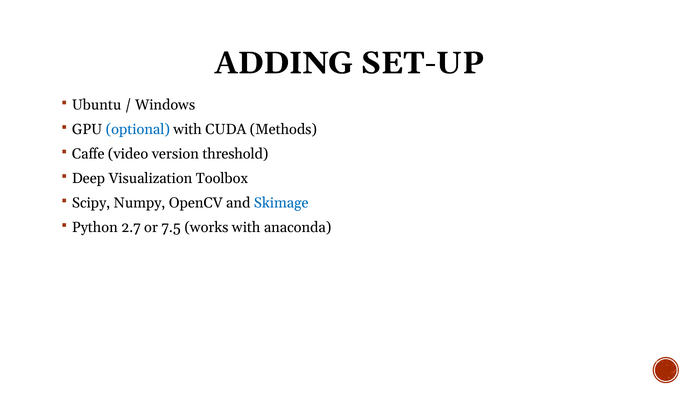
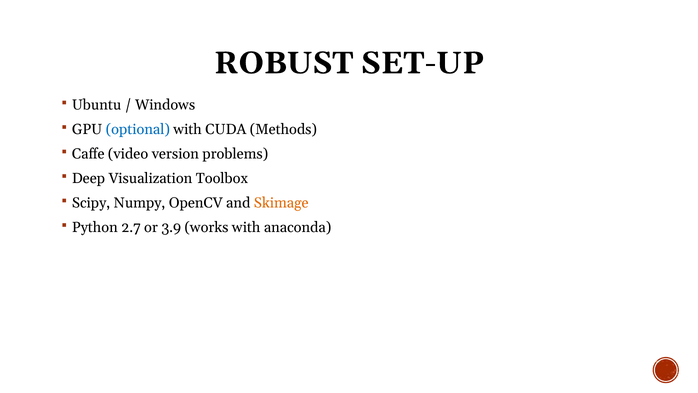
ADDING: ADDING -> ROBUST
threshold: threshold -> problems
Skimage colour: blue -> orange
7.5: 7.5 -> 3.9
